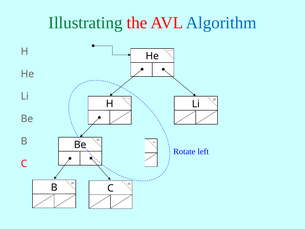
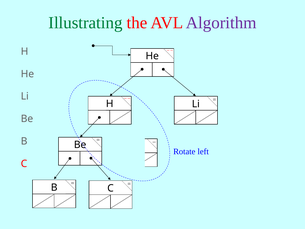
Algorithm colour: blue -> purple
